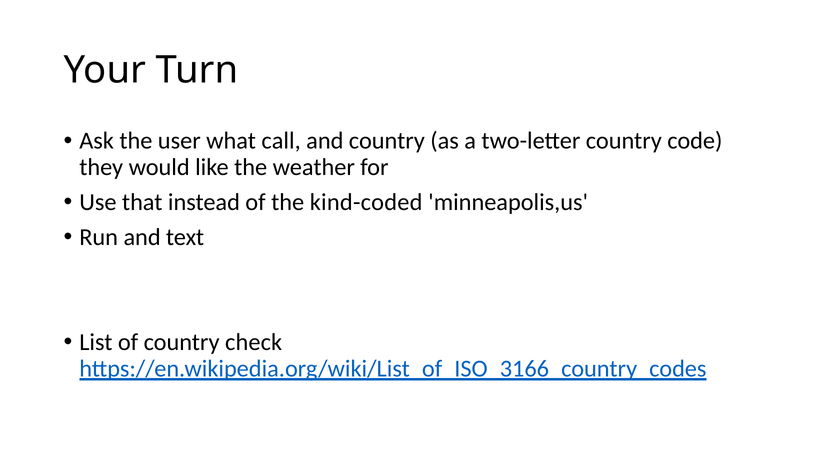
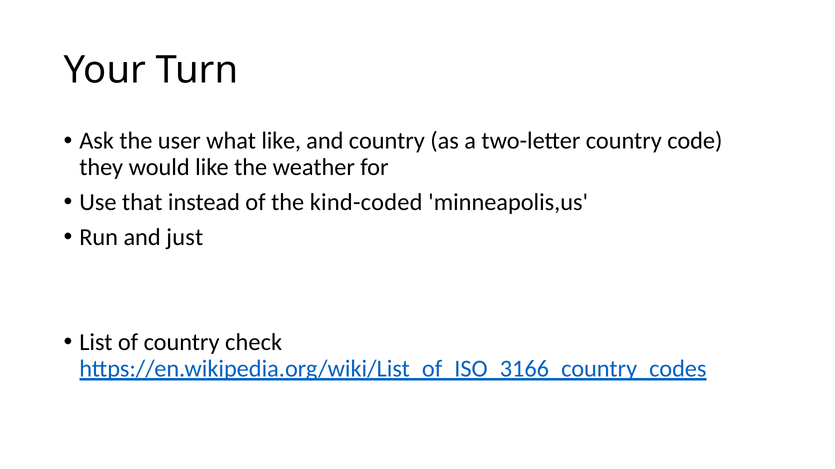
what call: call -> like
text: text -> just
